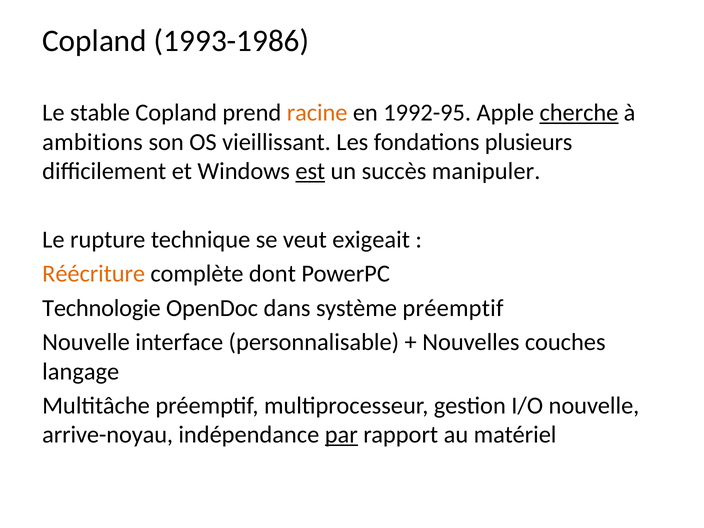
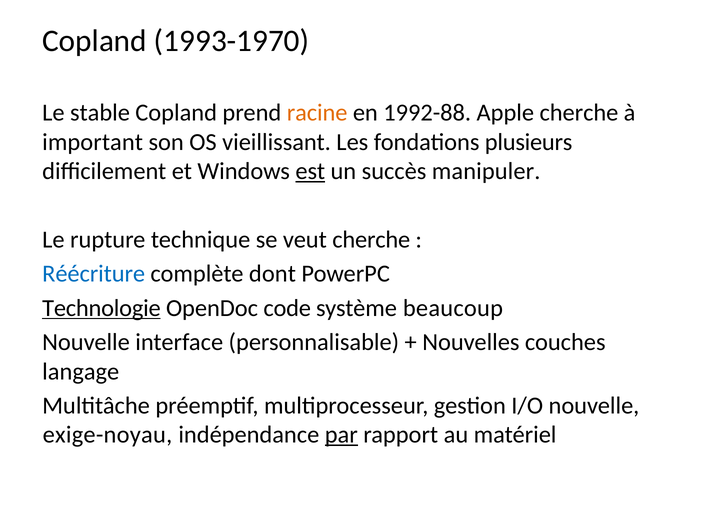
1993-1986: 1993-1986 -> 1993-1970
1992-95: 1992-95 -> 1992-88
cherche at (579, 113) underline: present -> none
ambitions: ambitions -> important
veut exigeait: exigeait -> cherche
Réécriture colour: orange -> blue
Technologie underline: none -> present
dans: dans -> code
système préemptif: préemptif -> beaucoup
arrive-noyau: arrive-noyau -> exige-noyau
